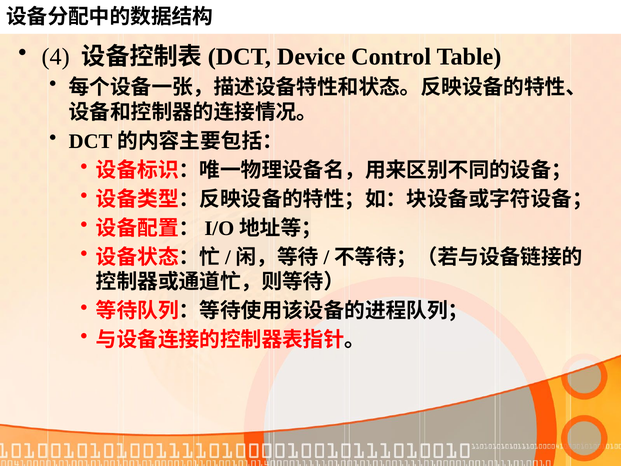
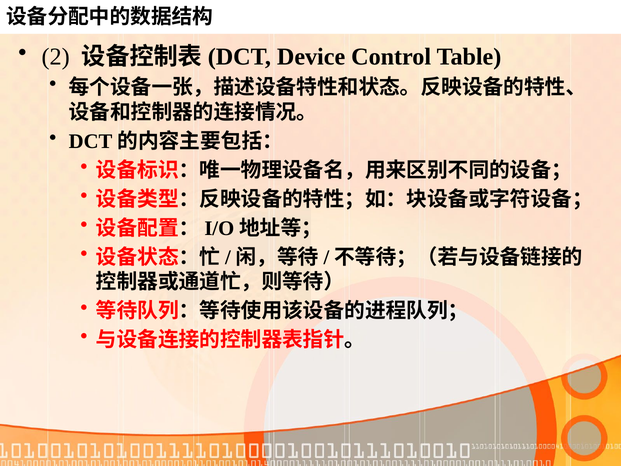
4: 4 -> 2
